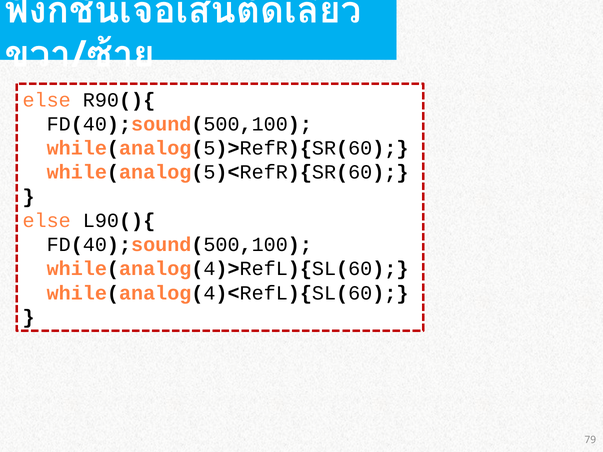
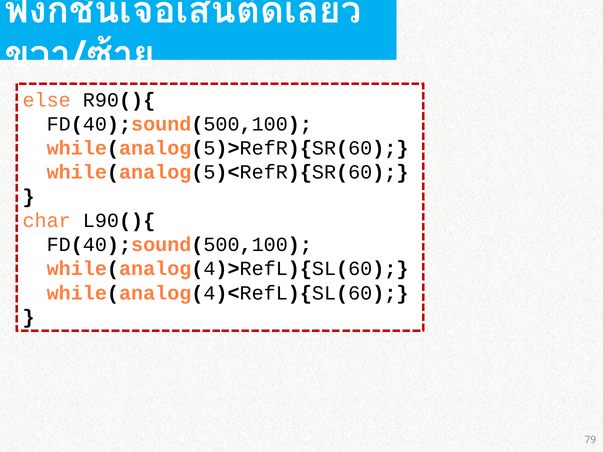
else at (47, 221): else -> char
